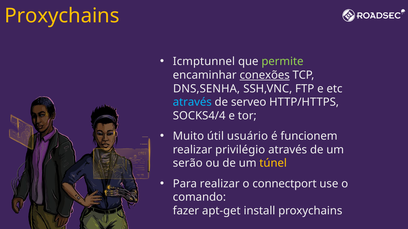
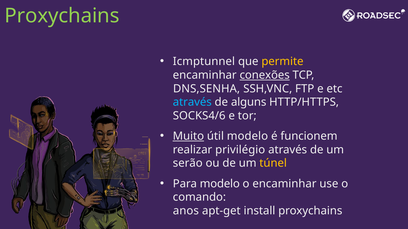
Proxychains at (62, 16) colour: yellow -> light green
permite colour: light green -> yellow
serveo: serveo -> alguns
SOCKS4/4: SOCKS4/4 -> SOCKS4/6
Muito underline: none -> present
útil usuário: usuário -> modelo
Para realizar: realizar -> modelo
o connectport: connectport -> encaminhar
fazer: fazer -> anos
